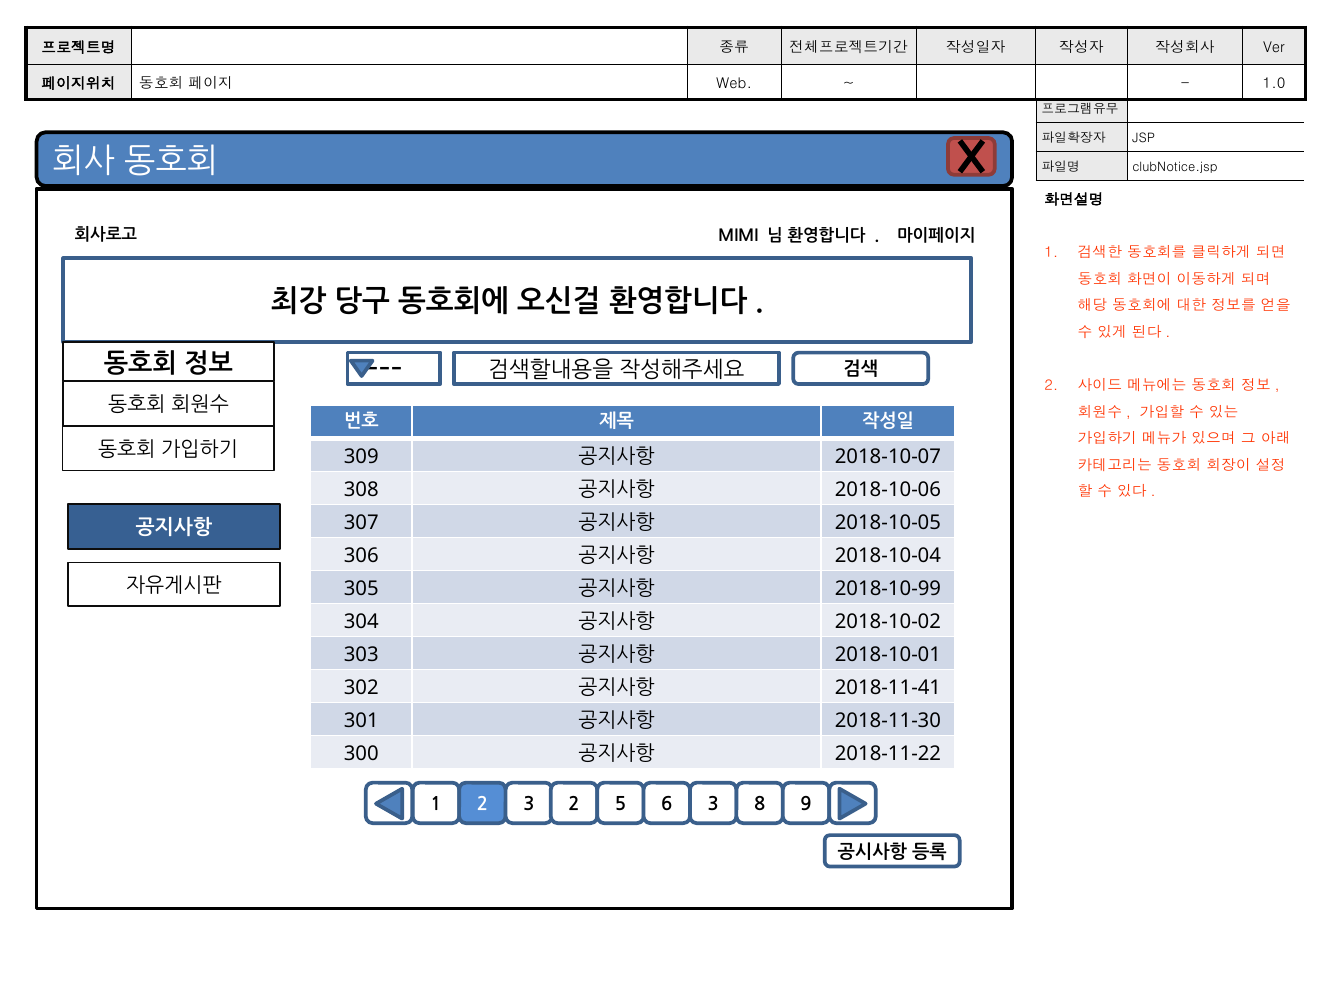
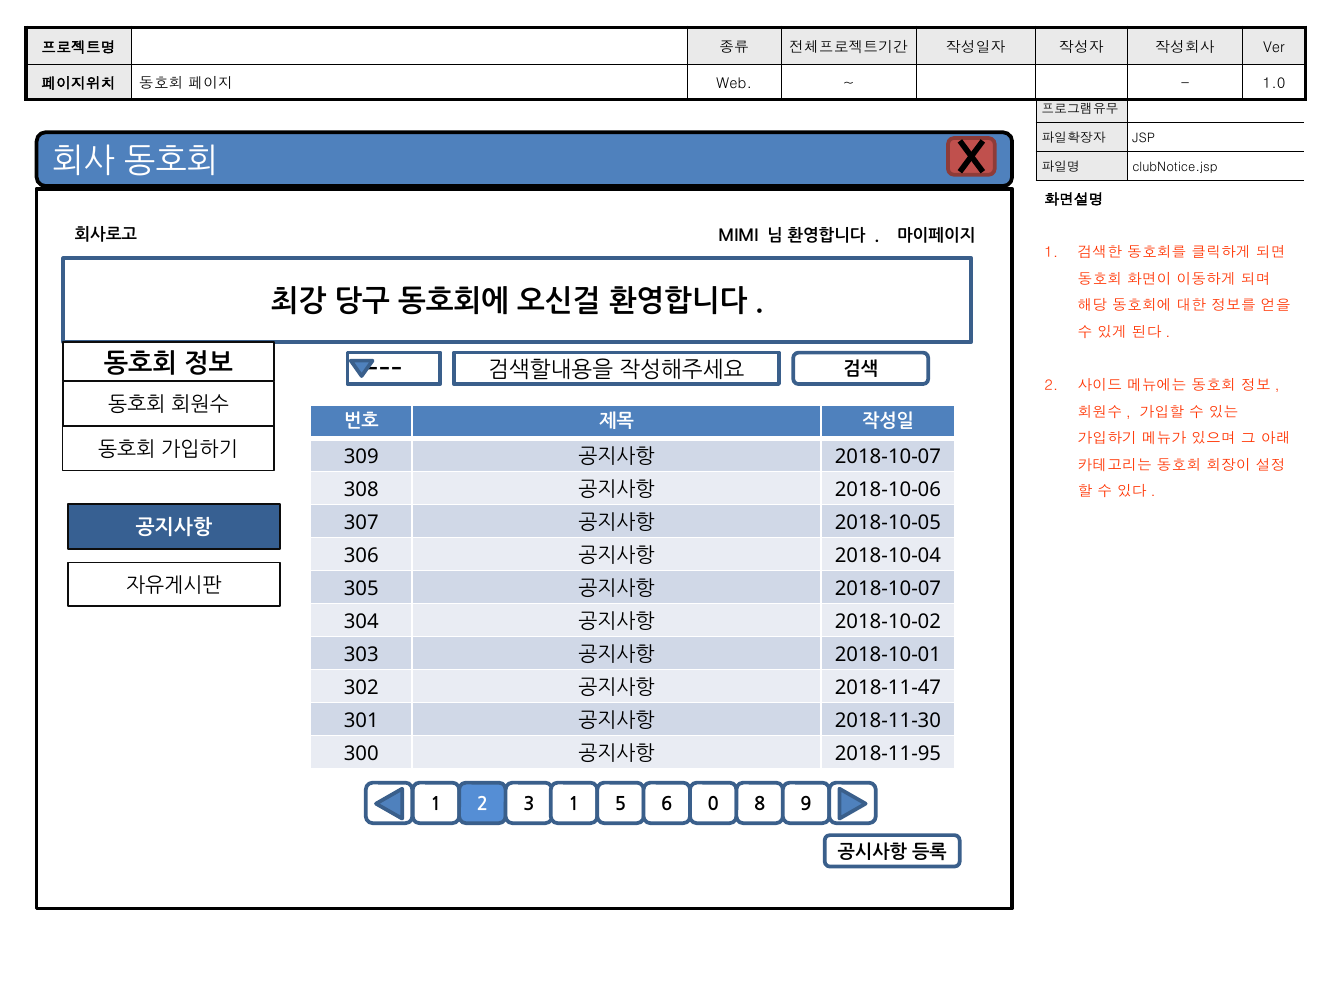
2018-10-99 at (888, 589): 2018-10-99 -> 2018-10-07
2018-11-41: 2018-11-41 -> 2018-11-47
2018-11-22: 2018-11-22 -> 2018-11-95
3 2: 2 -> 1
6 3: 3 -> 0
